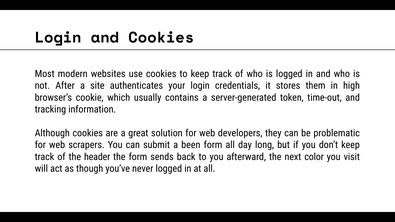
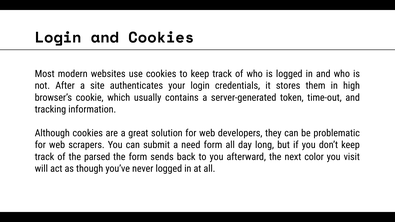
been: been -> need
header: header -> parsed
